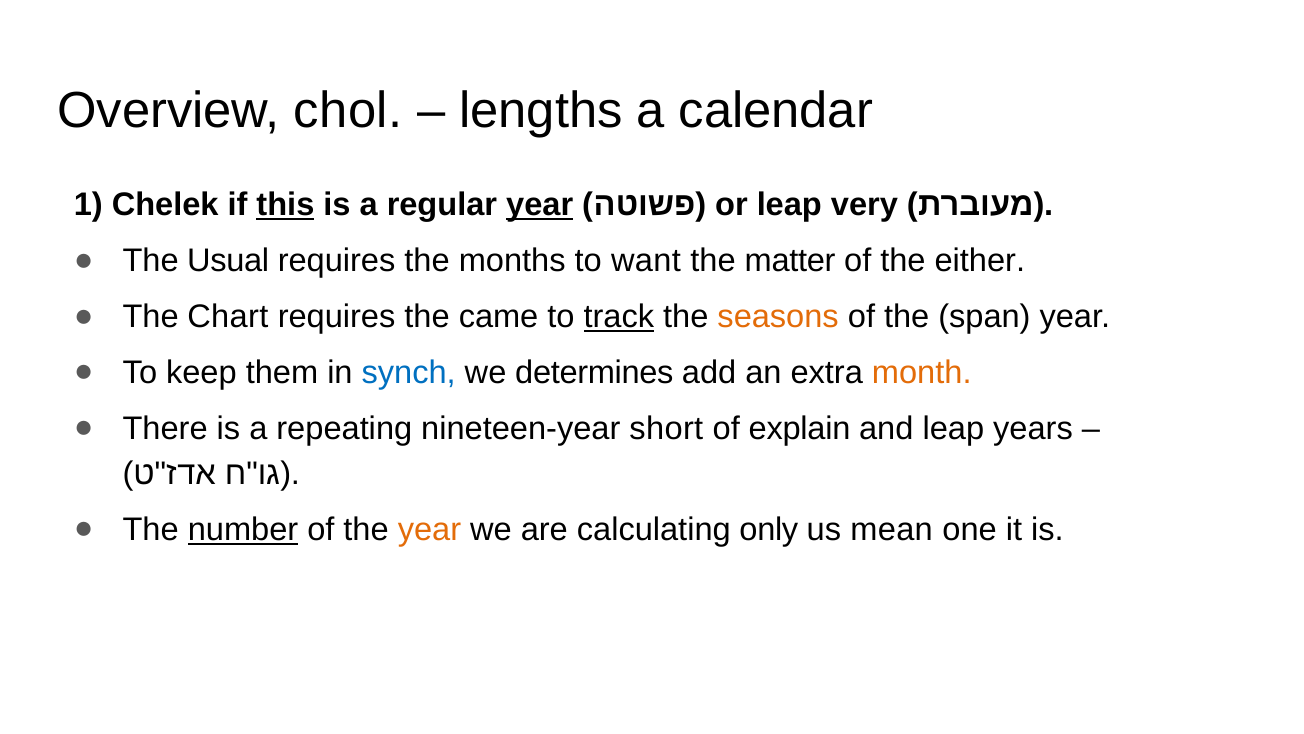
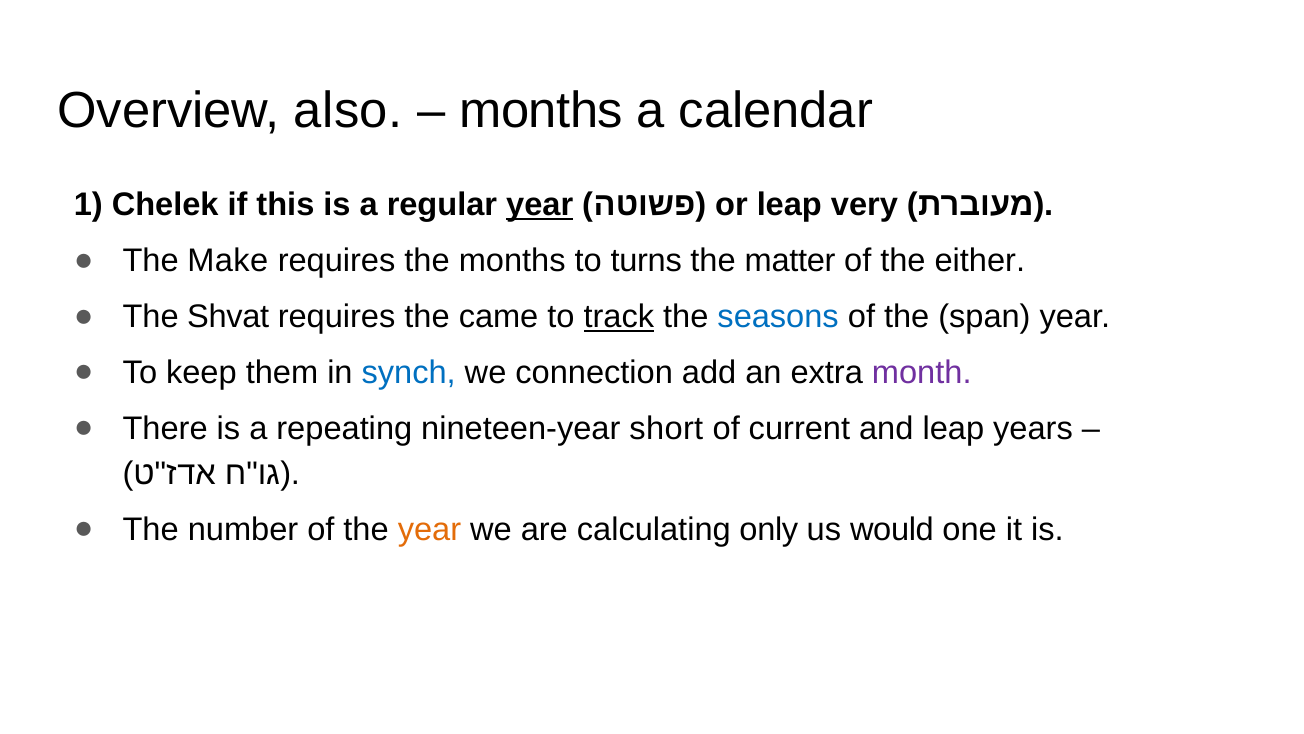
chol: chol -> also
lengths at (541, 110): lengths -> months
this underline: present -> none
Usual: Usual -> Make
want: want -> turns
Chart: Chart -> Shvat
seasons colour: orange -> blue
determines: determines -> connection
month colour: orange -> purple
explain: explain -> current
number underline: present -> none
mean: mean -> would
